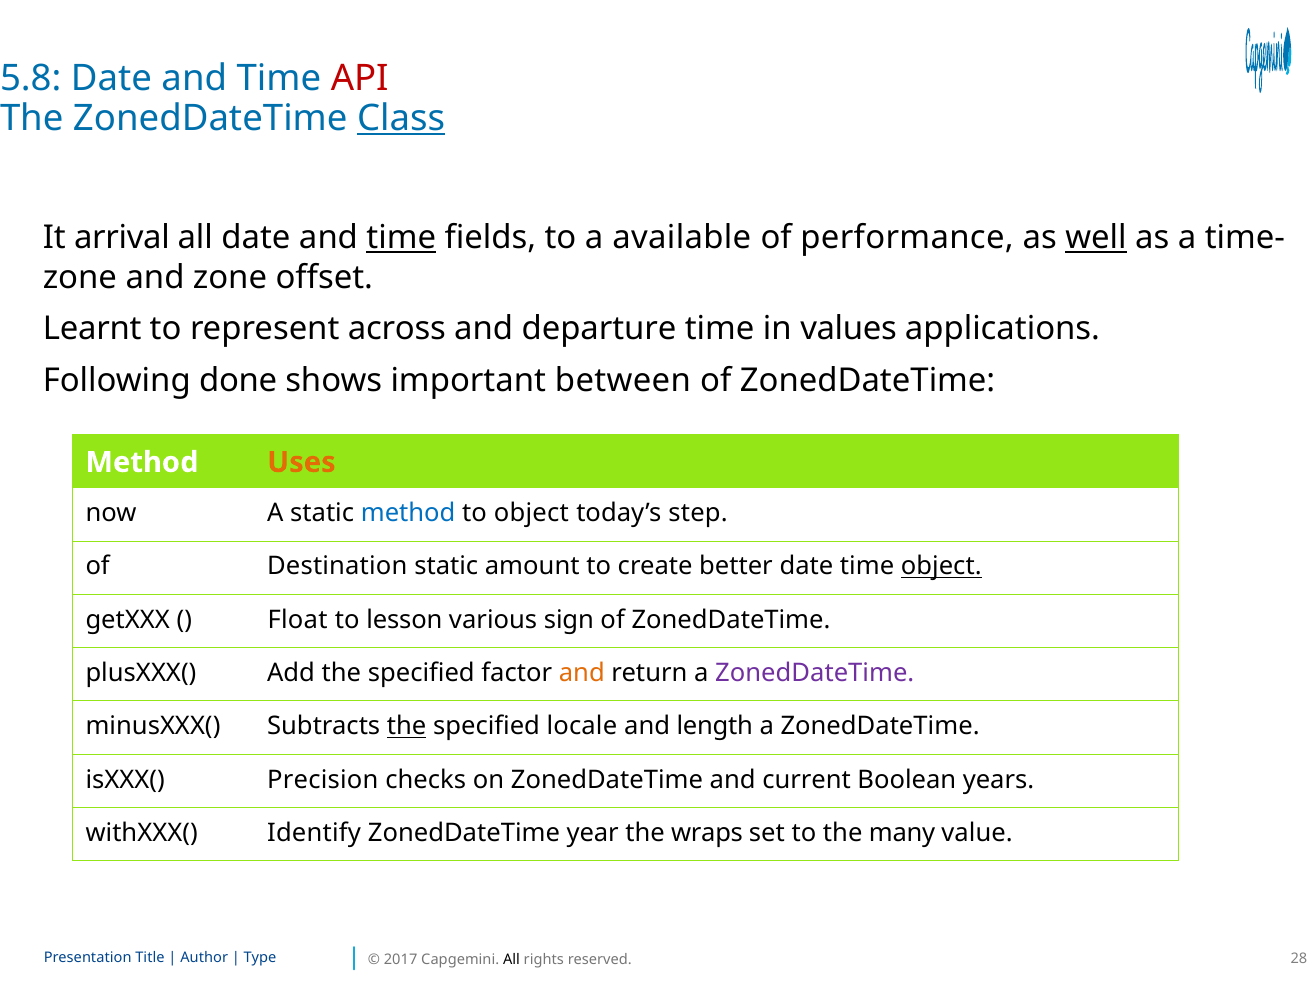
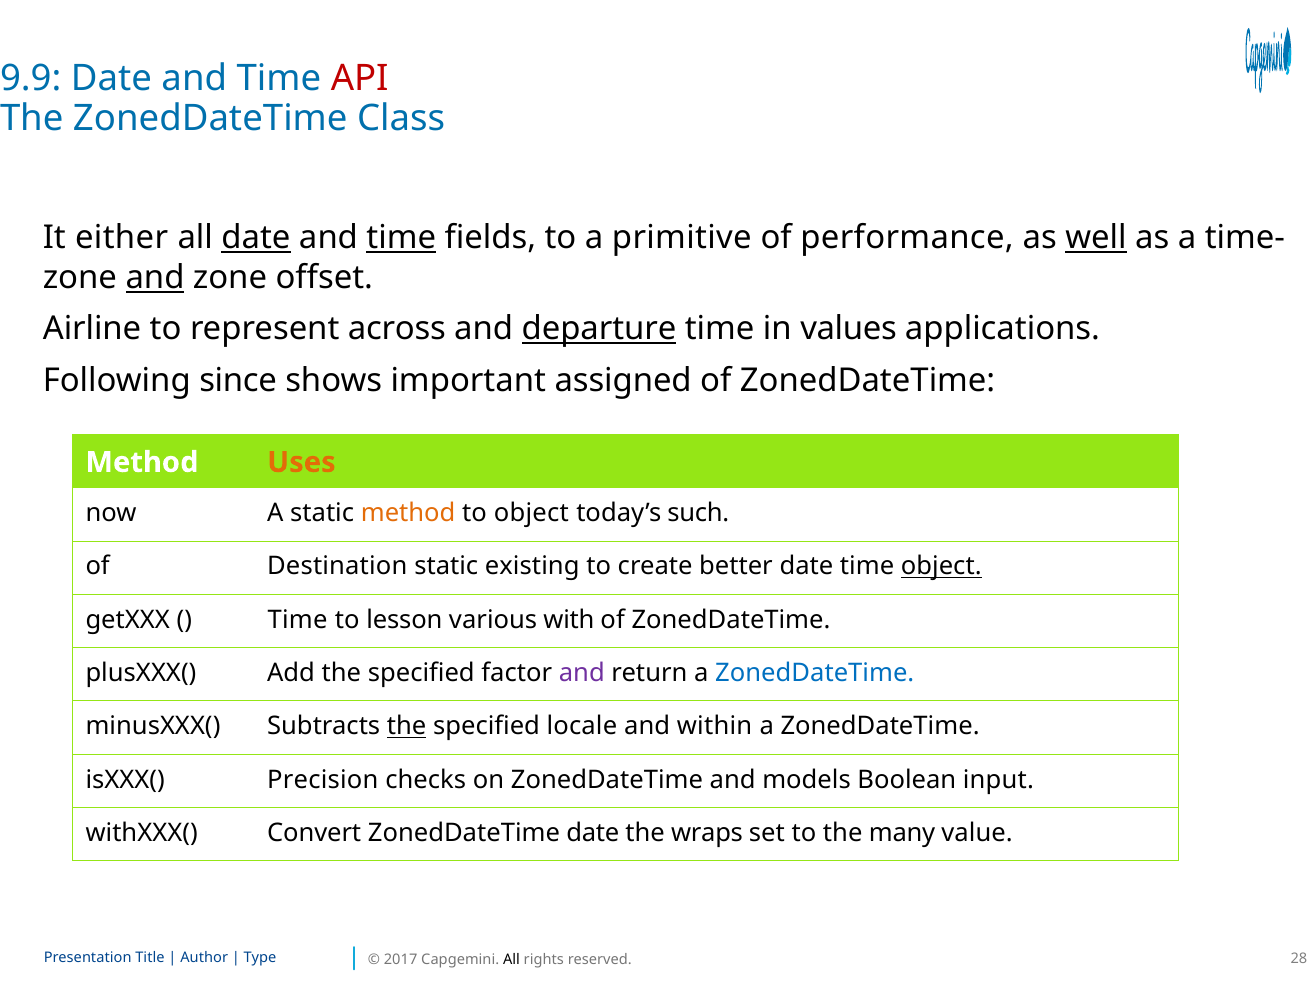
5.8: 5.8 -> 9.9
Class underline: present -> none
arrival: arrival -> either
date at (256, 238) underline: none -> present
available: available -> primitive
and at (155, 278) underline: none -> present
Learnt: Learnt -> Airline
departure underline: none -> present
done: done -> since
between: between -> assigned
method at (408, 513) colour: blue -> orange
step: step -> such
amount: amount -> existing
Float at (298, 620): Float -> Time
sign: sign -> with
and at (582, 673) colour: orange -> purple
ZonedDateTime at (815, 673) colour: purple -> blue
length: length -> within
current: current -> models
years: years -> input
Identify: Identify -> Convert
ZonedDateTime year: year -> date
